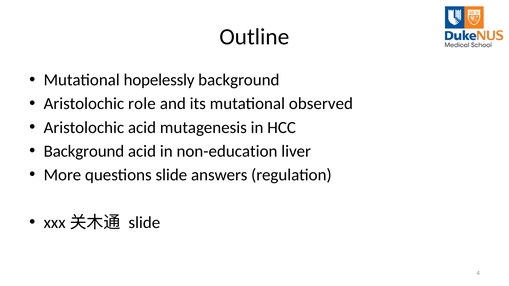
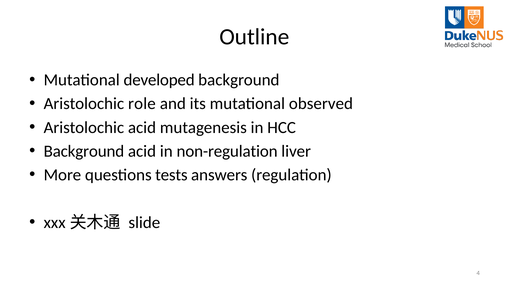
hopelessly: hopelessly -> developed
non-education: non-education -> non-regulation
questions slide: slide -> tests
